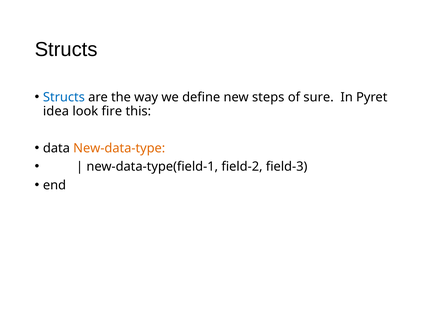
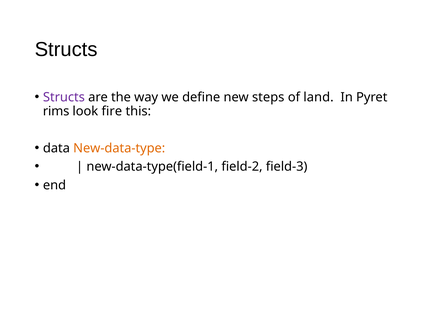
Structs at (64, 97) colour: blue -> purple
sure: sure -> land
idea: idea -> rims
